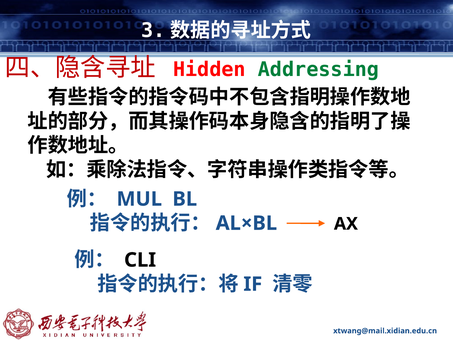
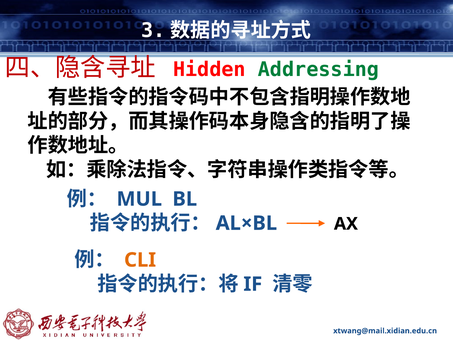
CLI colour: black -> orange
